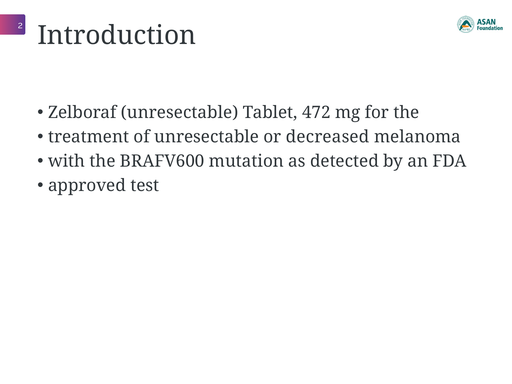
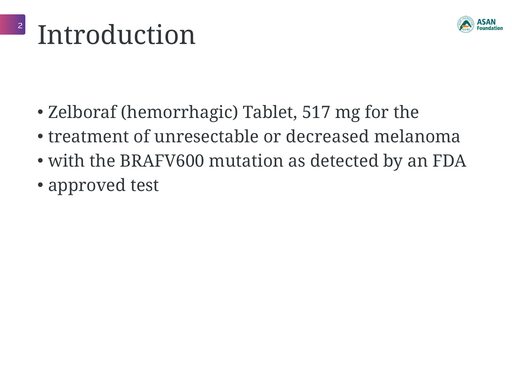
Zelboraf unresectable: unresectable -> hemorrhagic
472: 472 -> 517
